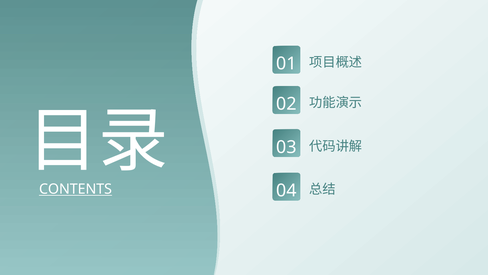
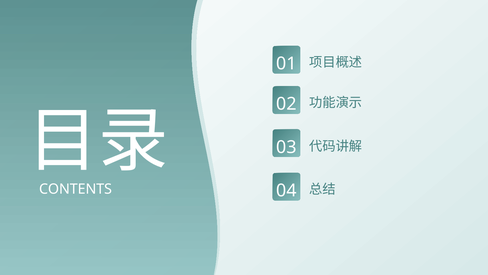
CONTENTS underline: present -> none
